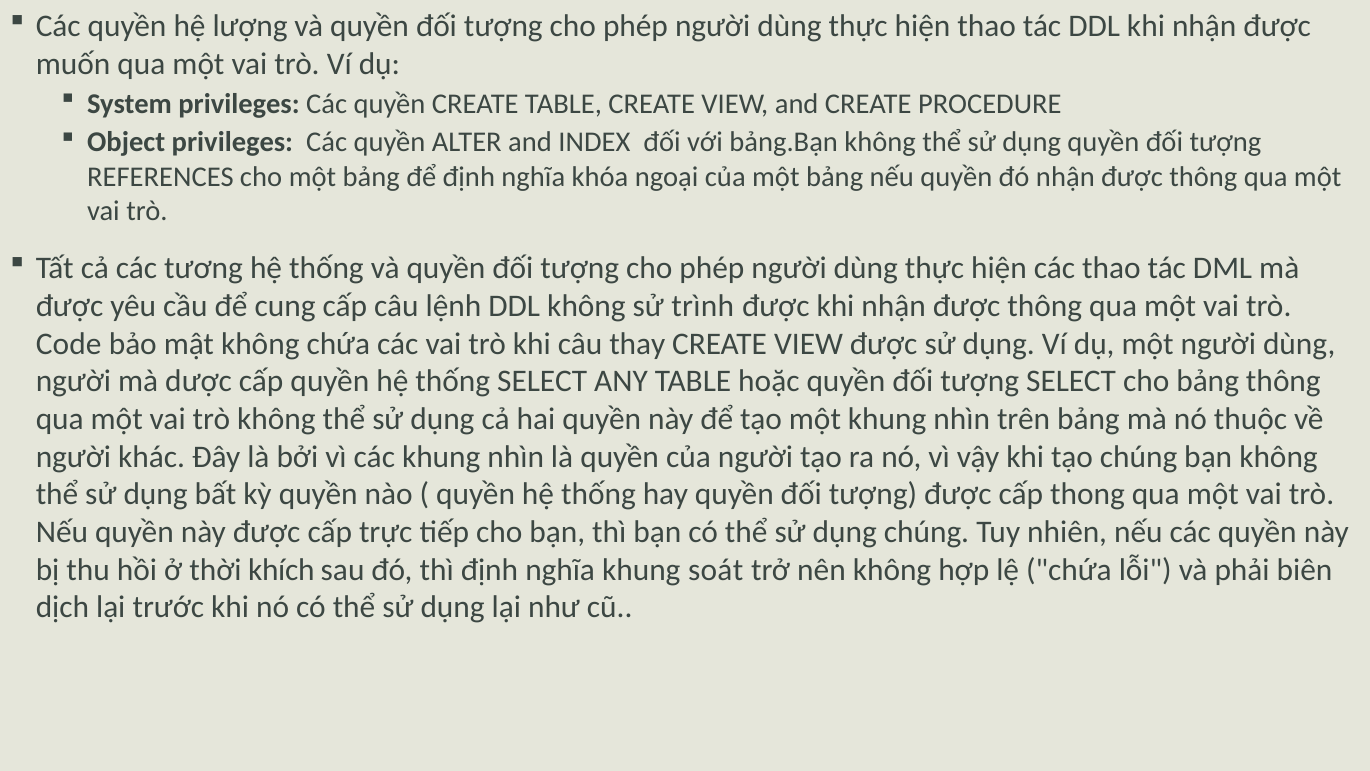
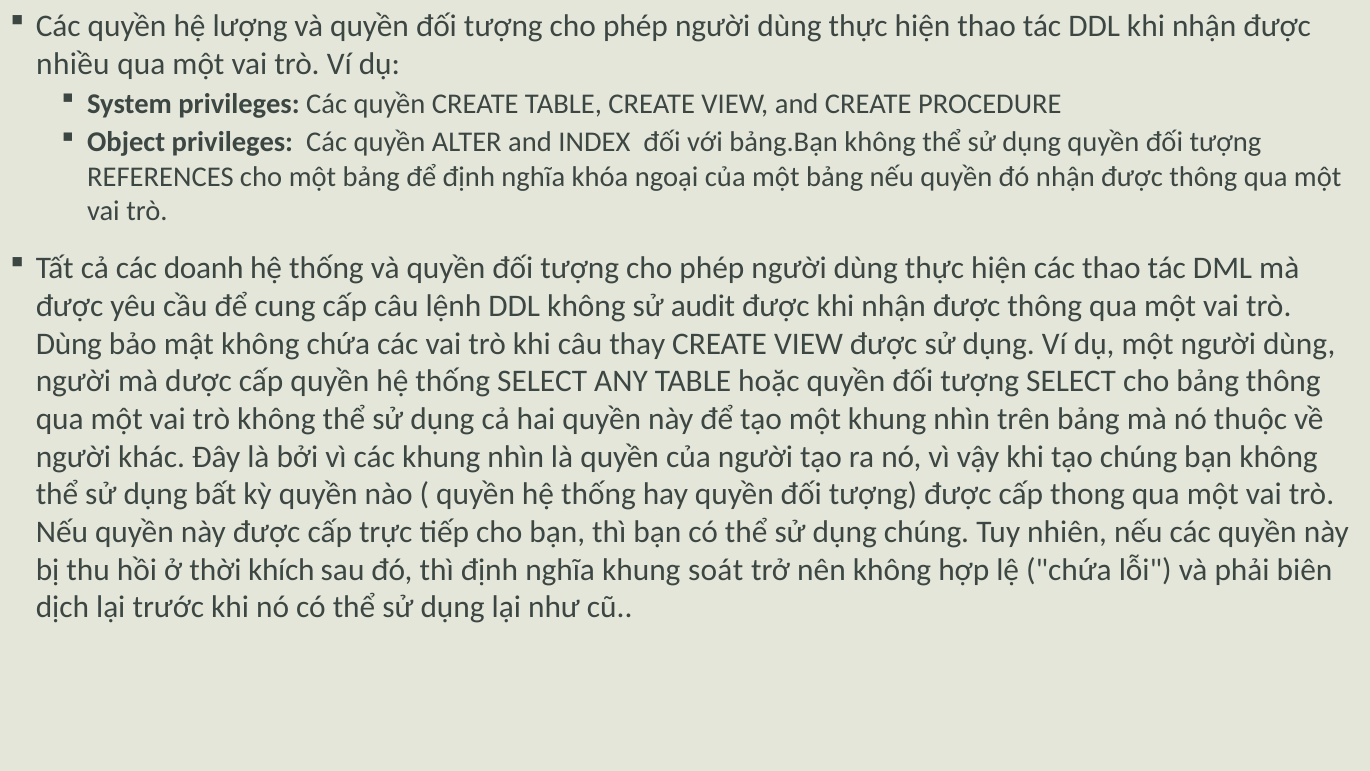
muốn: muốn -> nhiều
tương: tương -> doanh
trình: trình -> audit
Code at (69, 344): Code -> Dùng
